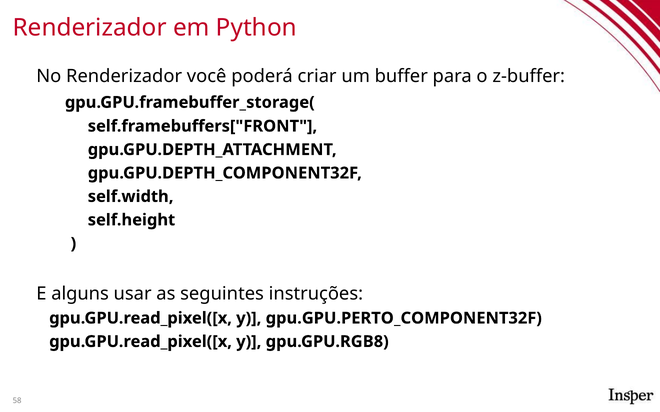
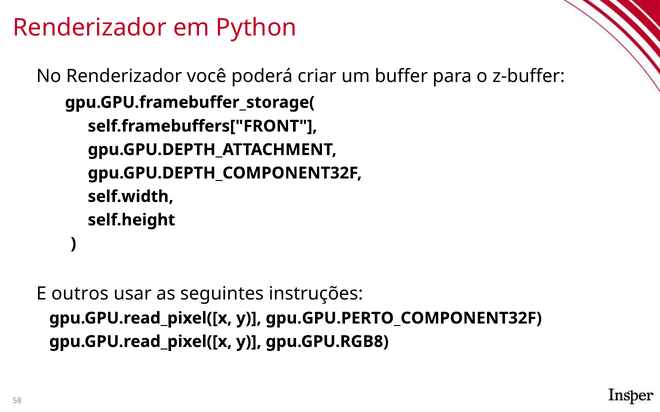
alguns: alguns -> outros
